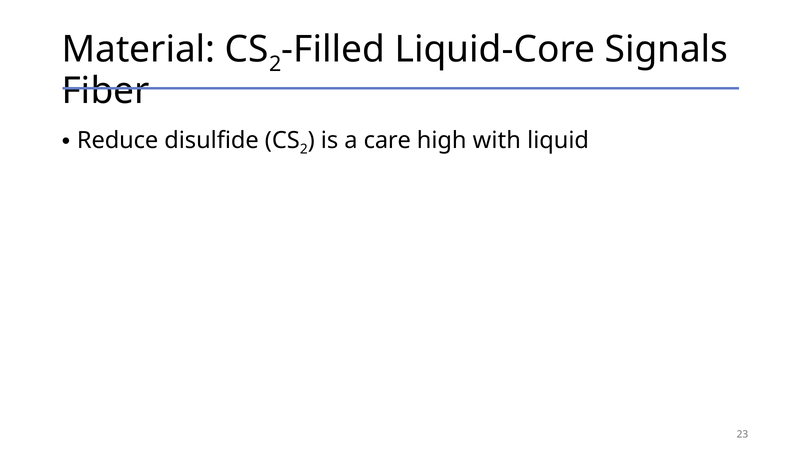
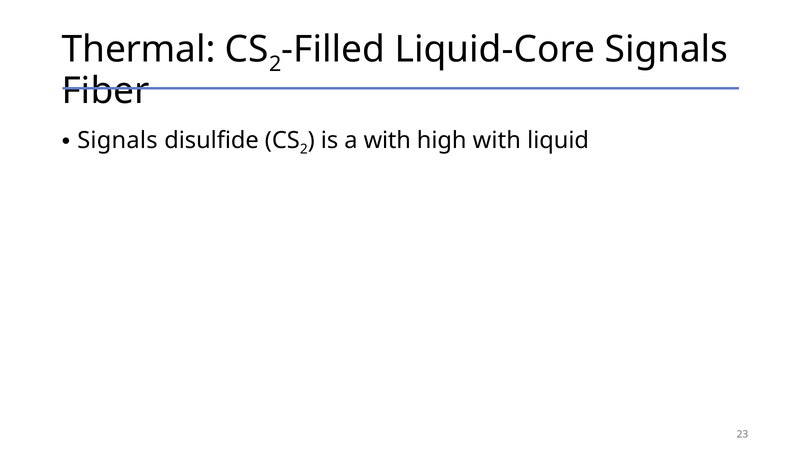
Material: Material -> Thermal
Reduce at (118, 140): Reduce -> Signals
a care: care -> with
